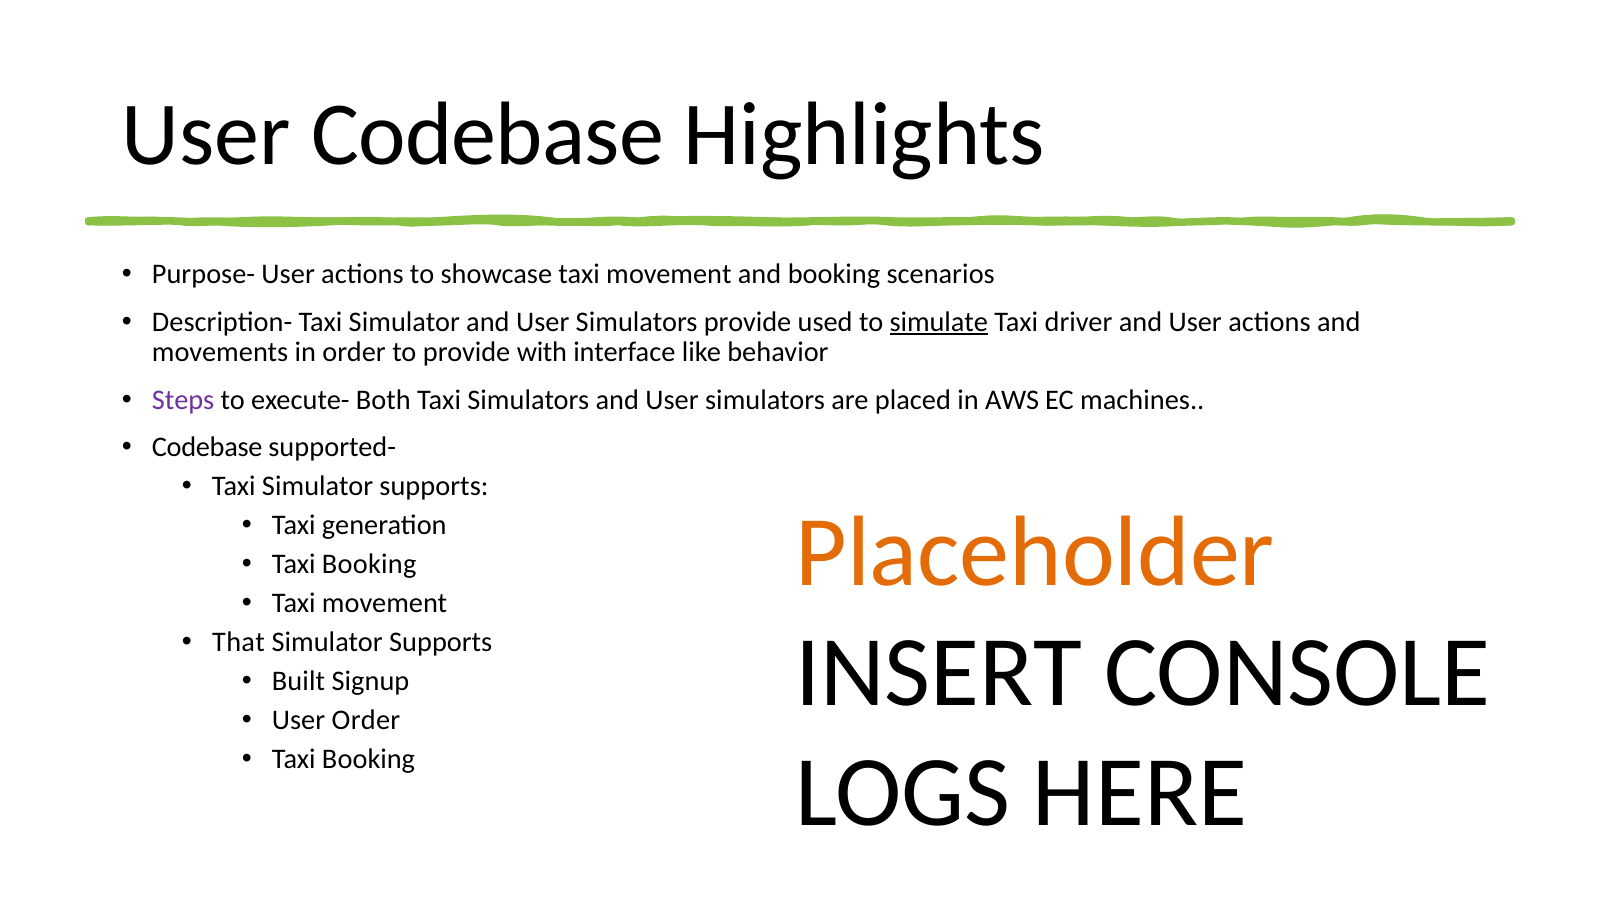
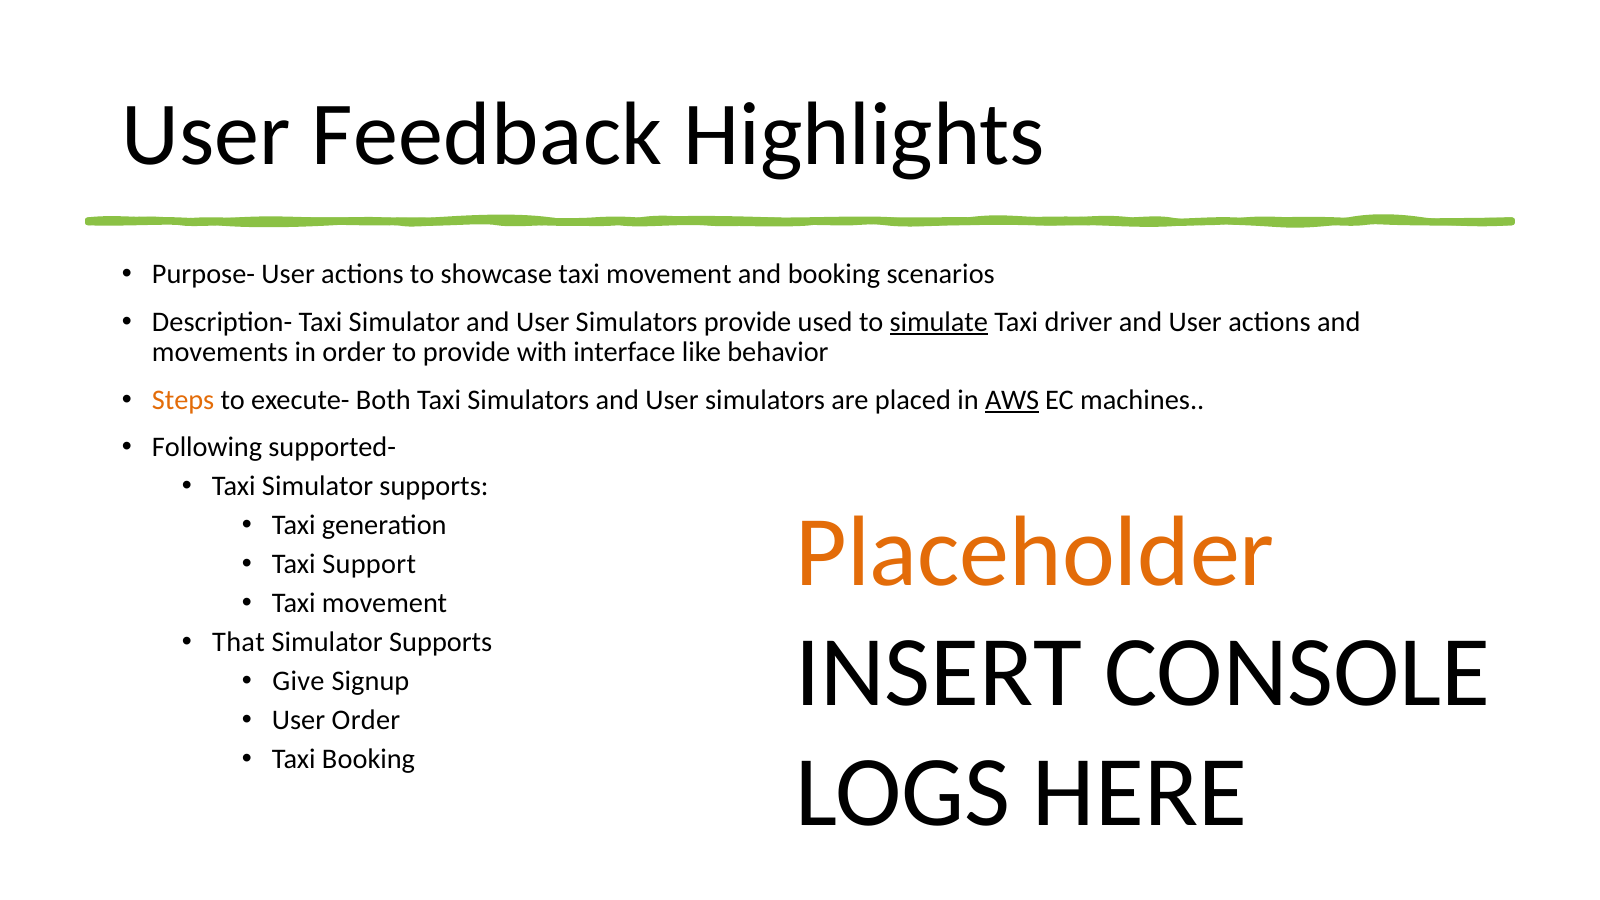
User Codebase: Codebase -> Feedback
Steps colour: purple -> orange
AWS underline: none -> present
Codebase at (207, 447): Codebase -> Following
Booking at (369, 564): Booking -> Support
Built: Built -> Give
